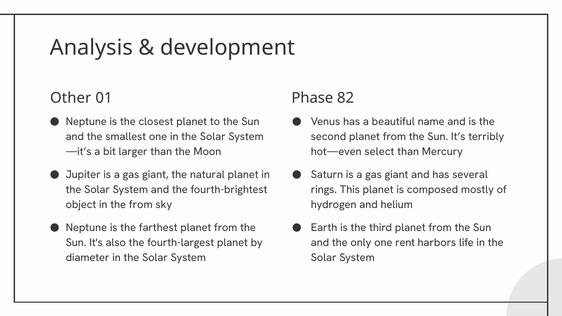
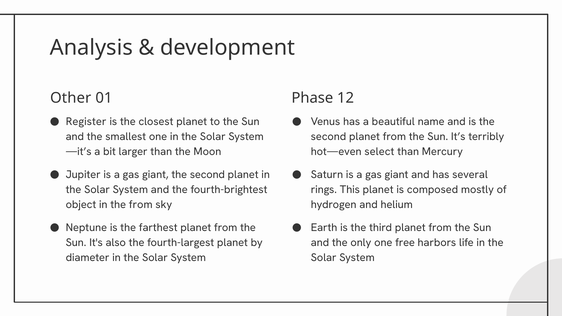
82: 82 -> 12
Neptune at (86, 122): Neptune -> Register
giant the natural: natural -> second
rent: rent -> free
